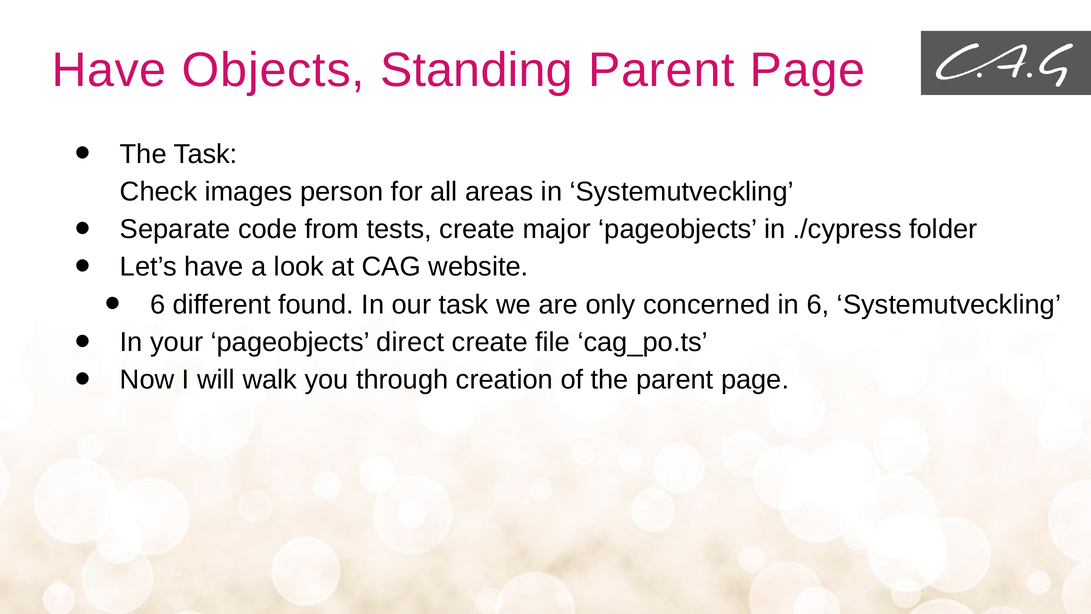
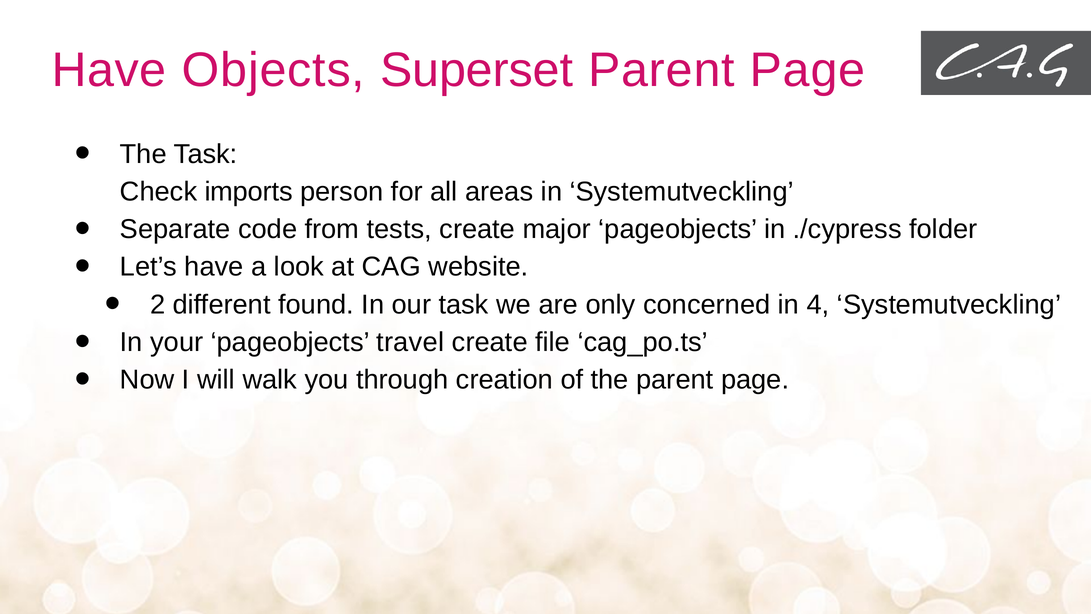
Standing: Standing -> Superset
images: images -> imports
6 at (158, 304): 6 -> 2
in 6: 6 -> 4
direct: direct -> travel
